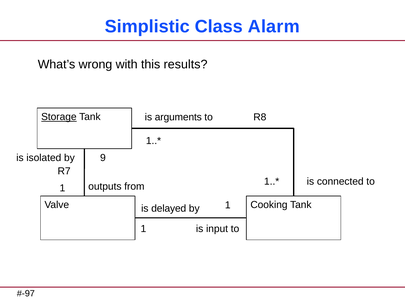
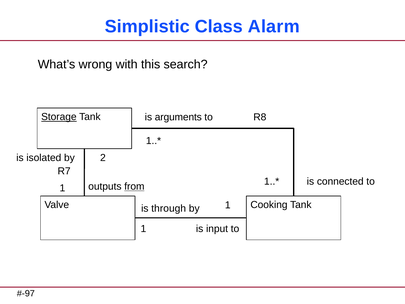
results: results -> search
9: 9 -> 2
from underline: none -> present
delayed: delayed -> through
